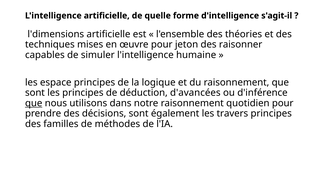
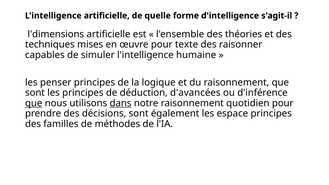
jeton: jeton -> texte
espace: espace -> penser
dans underline: none -> present
travers: travers -> espace
